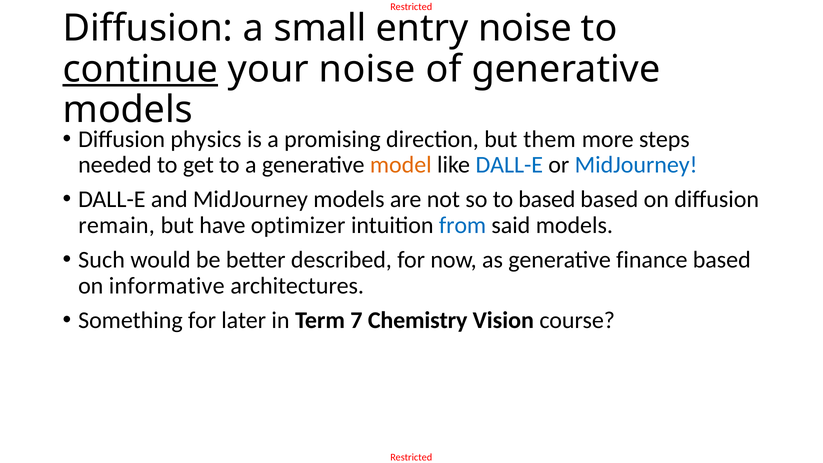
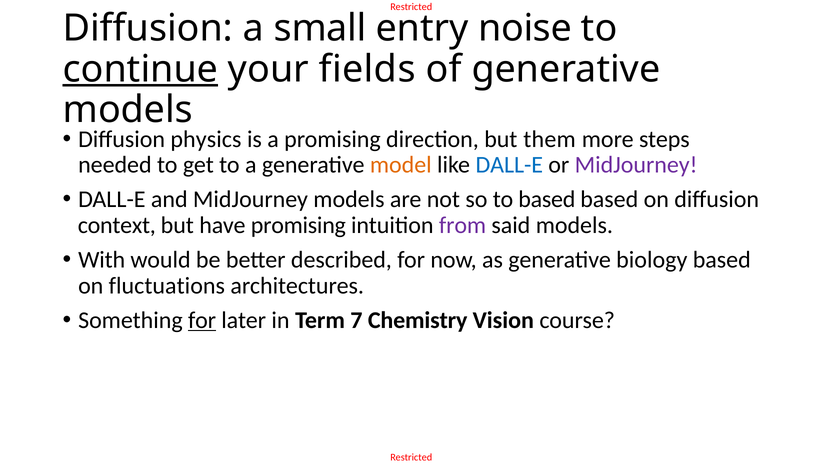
your noise: noise -> fields
MidJourney at (636, 165) colour: blue -> purple
remain: remain -> context
have optimizer: optimizer -> promising
from colour: blue -> purple
Such: Such -> With
finance: finance -> biology
informative: informative -> fluctuations
for at (202, 320) underline: none -> present
